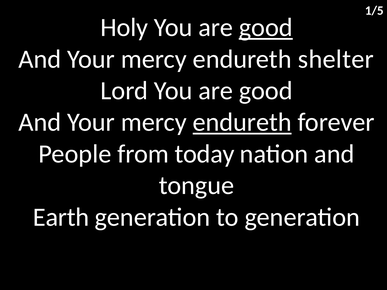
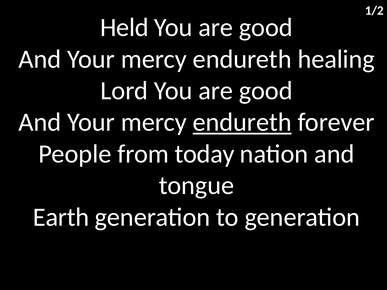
1/5: 1/5 -> 1/2
Holy: Holy -> Held
good at (266, 28) underline: present -> none
shelter: shelter -> healing
